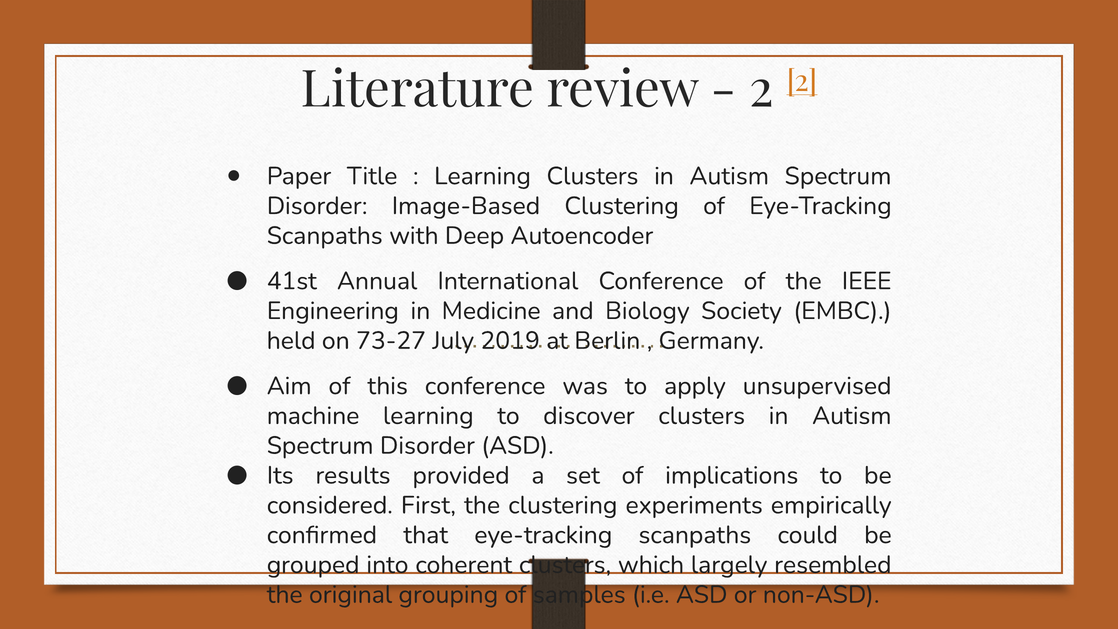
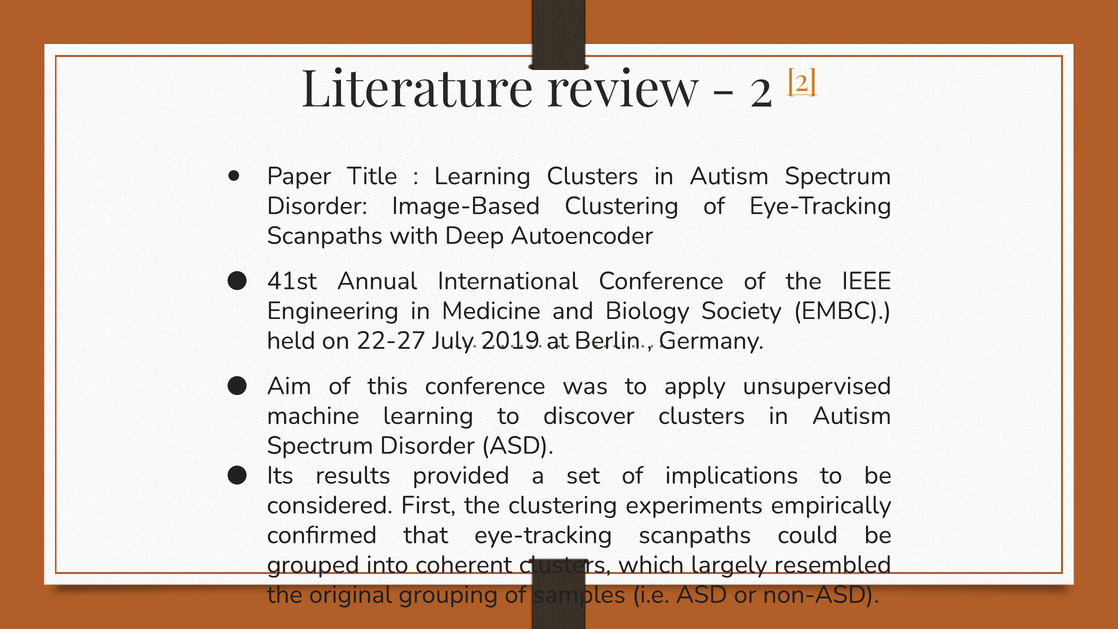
73-27: 73-27 -> 22-27
